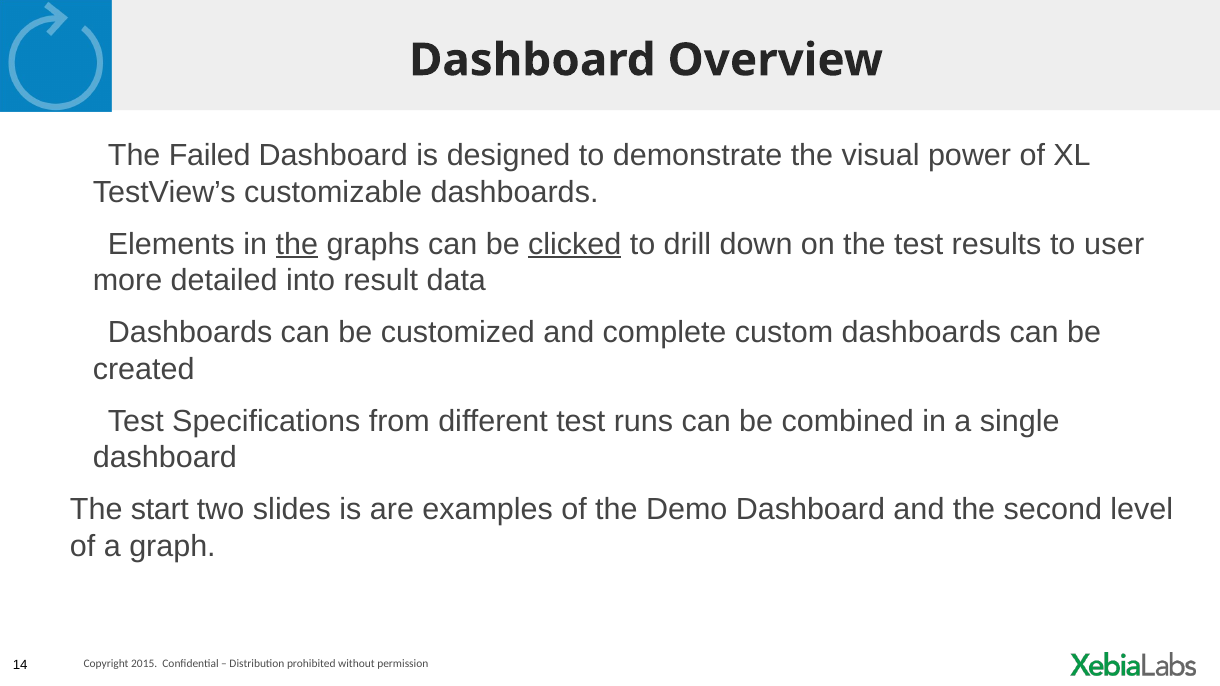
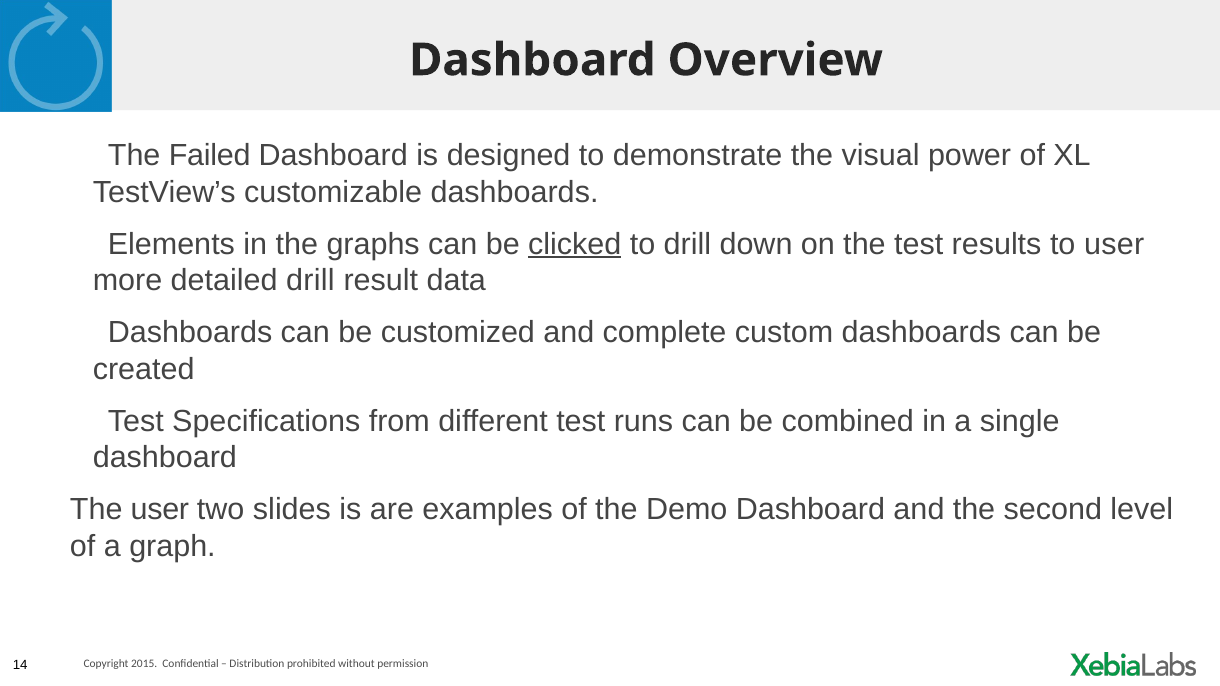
the at (297, 244) underline: present -> none
detailed into: into -> drill
The start: start -> user
